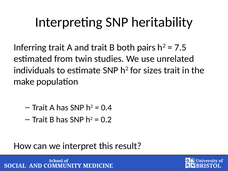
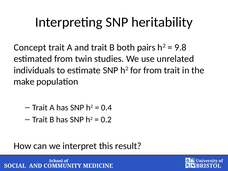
Inferring: Inferring -> Concept
7.5: 7.5 -> 9.8
for sizes: sizes -> from
